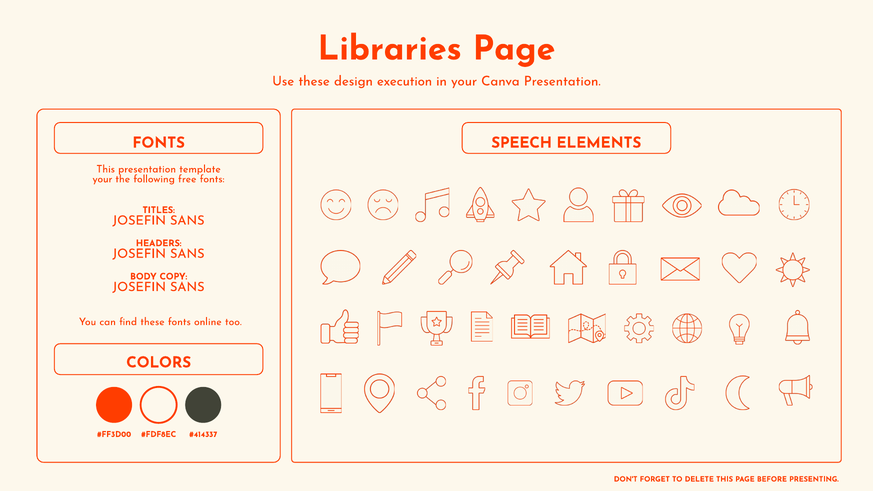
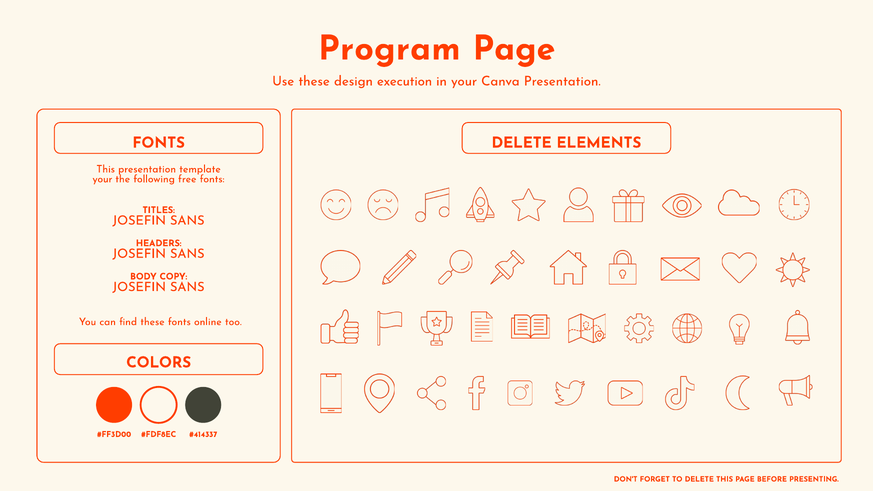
Libraries: Libraries -> Program
FONTS SPEECH: SPEECH -> DELETE
